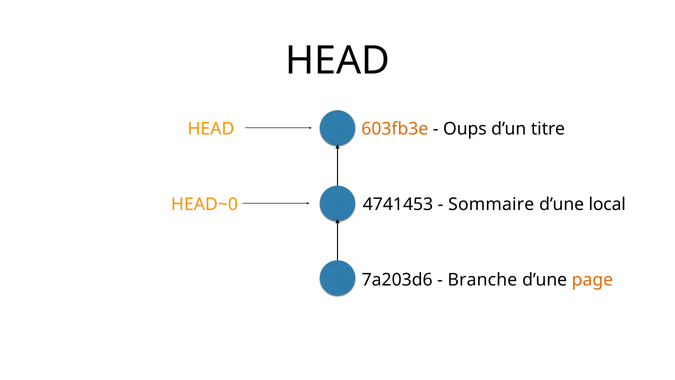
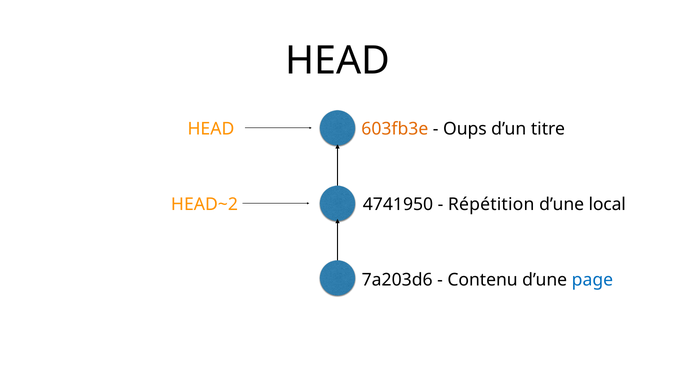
HEAD~0: HEAD~0 -> HEAD~2
4741453: 4741453 -> 4741950
Sommaire: Sommaire -> Répétition
Branche: Branche -> Contenu
page colour: orange -> blue
